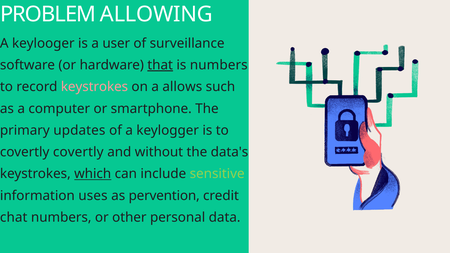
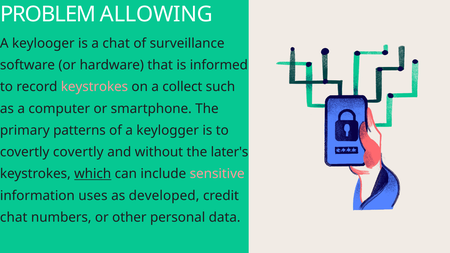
a user: user -> chat
that underline: present -> none
is numbers: numbers -> informed
allows: allows -> collect
updates: updates -> patterns
data's: data's -> later's
sensitive colour: light green -> pink
pervention: pervention -> developed
